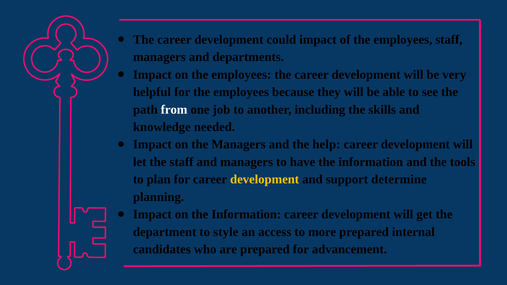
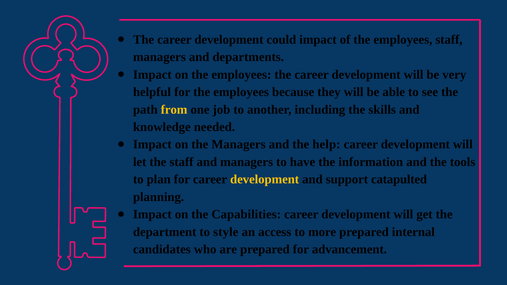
from colour: white -> yellow
determine: determine -> catapulted
on the Information: Information -> Capabilities
